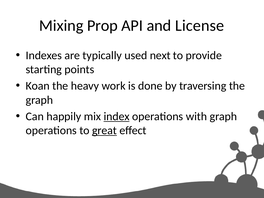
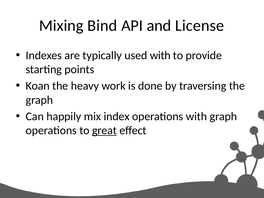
Prop: Prop -> Bind
used next: next -> with
index underline: present -> none
